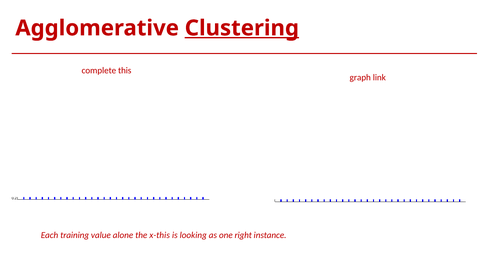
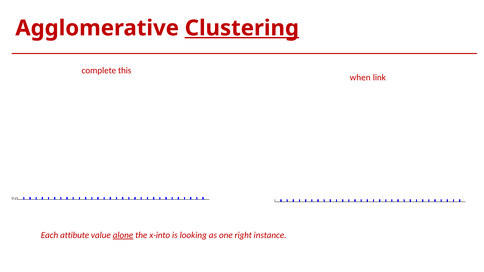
graph: graph -> when
training: training -> attibute
alone underline: none -> present
x-this: x-this -> x-into
